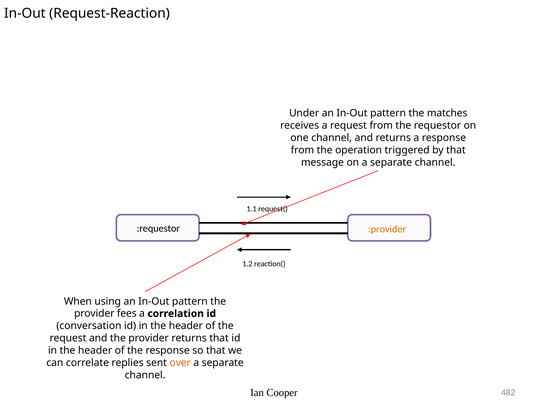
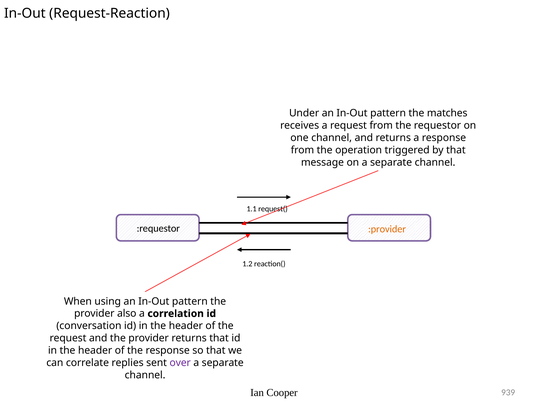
fees: fees -> also
over colour: orange -> purple
482: 482 -> 939
